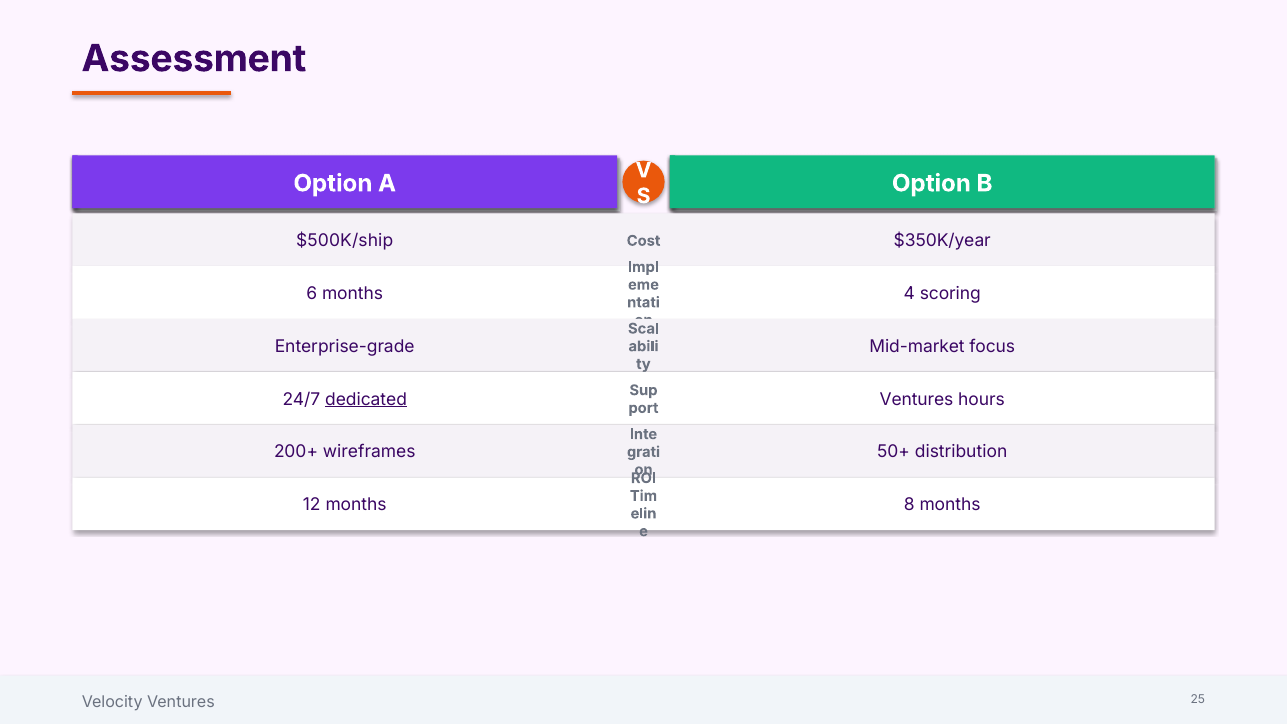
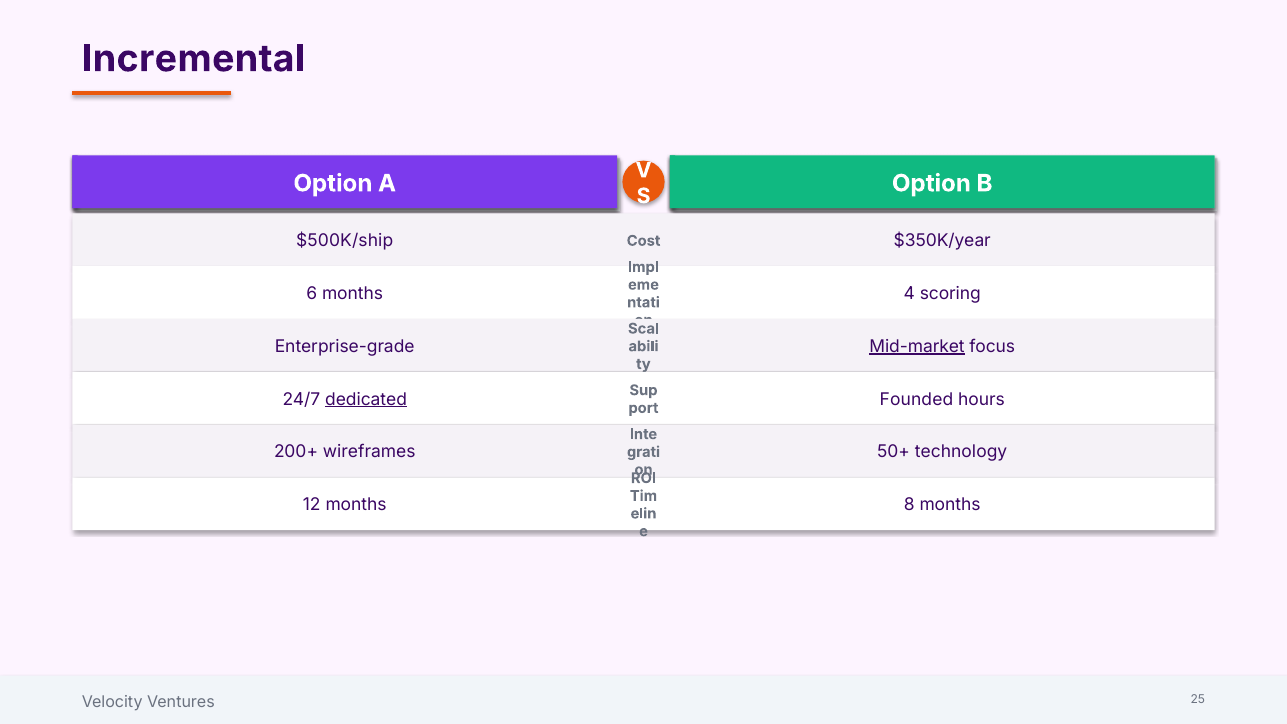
Assessment: Assessment -> Incremental
Mid-market underline: none -> present
Ventures at (917, 399): Ventures -> Founded
distribution: distribution -> technology
